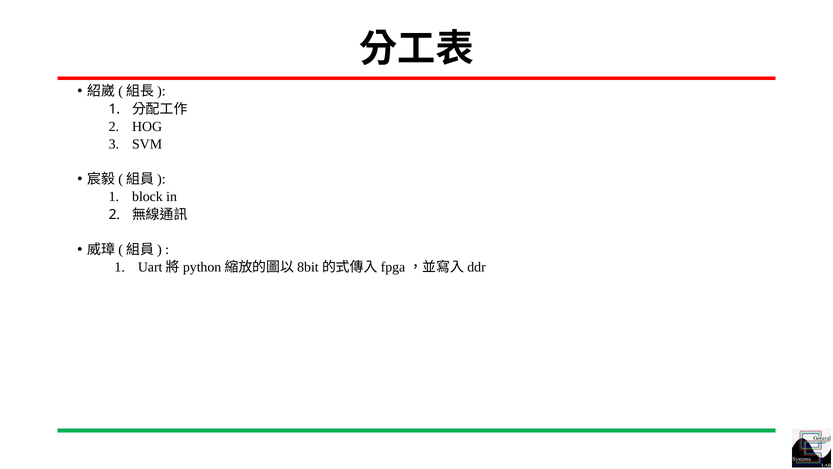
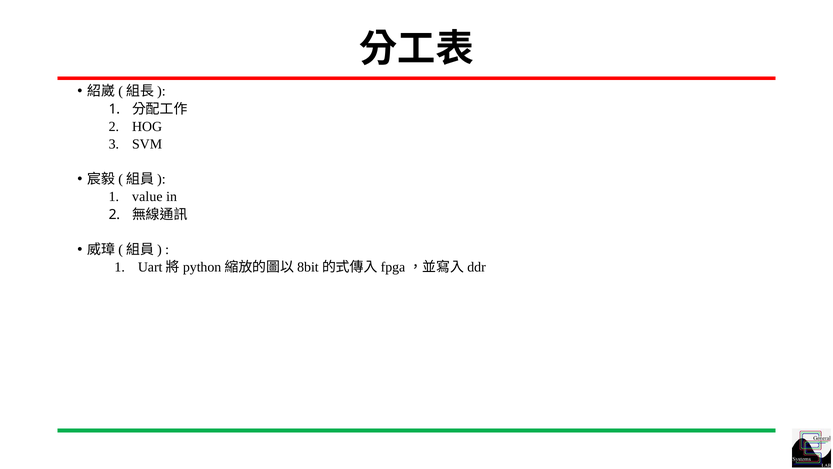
block: block -> value
